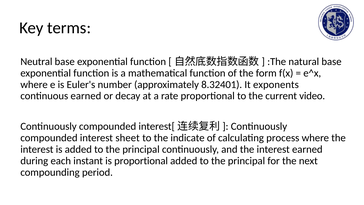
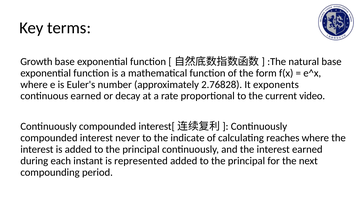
Neutral: Neutral -> Growth
8.32401: 8.32401 -> 2.76828
sheet: sheet -> never
process: process -> reaches
is proportional: proportional -> represented
